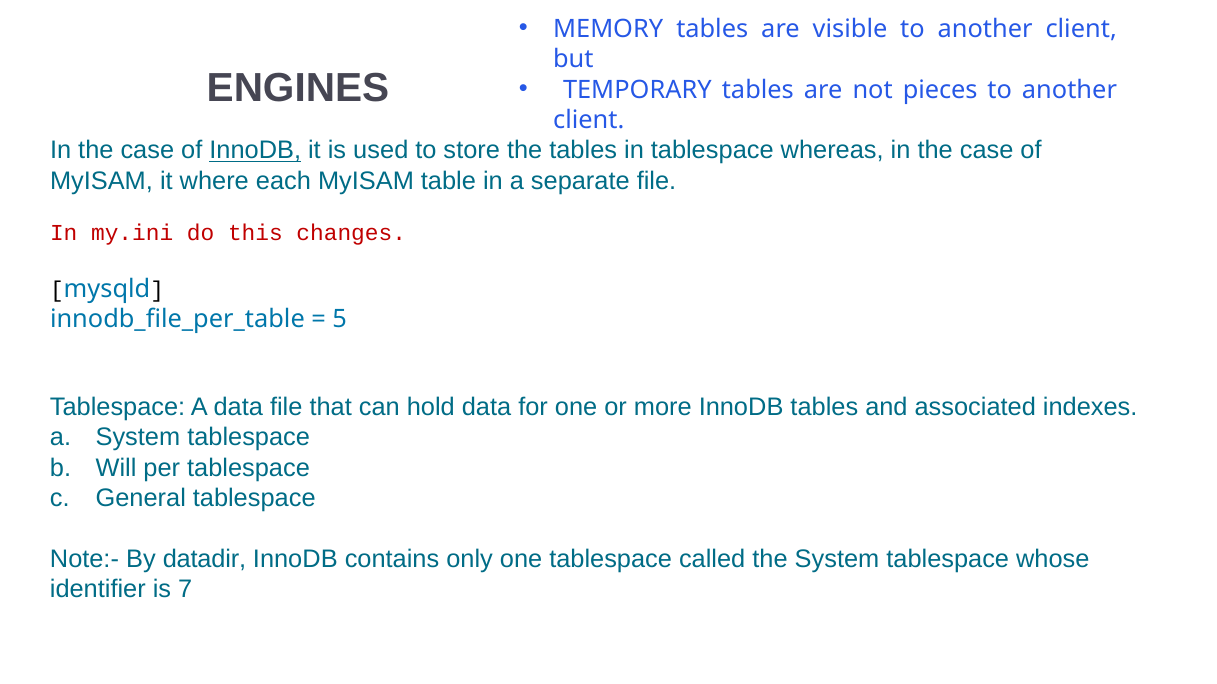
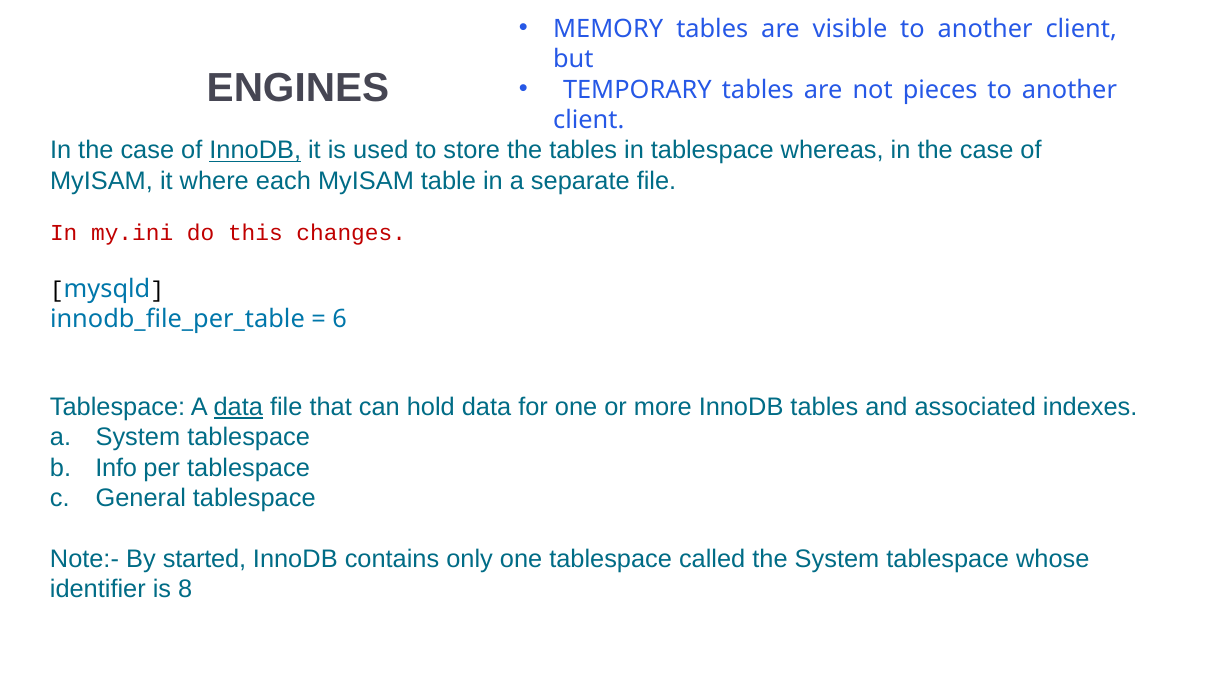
5: 5 -> 6
data at (238, 407) underline: none -> present
Will: Will -> Info
datadir: datadir -> started
7: 7 -> 8
